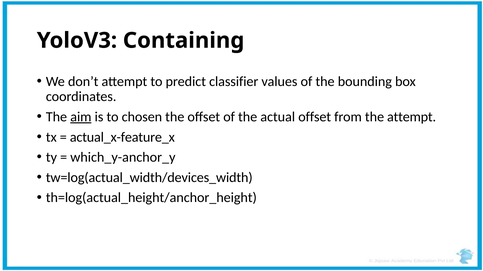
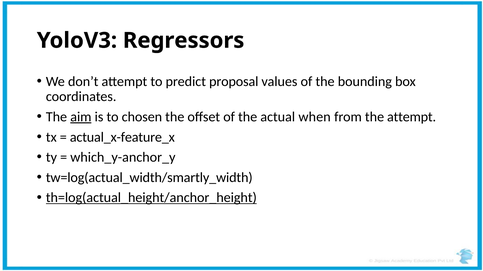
Containing: Containing -> Regressors
classifier: classifier -> proposal
actual offset: offset -> when
tw=log(actual_width/devices_width: tw=log(actual_width/devices_width -> tw=log(actual_width/smartly_width
th=log(actual_height/anchor_height underline: none -> present
